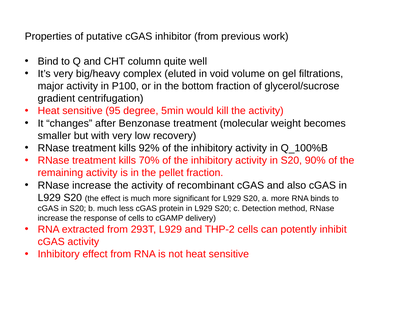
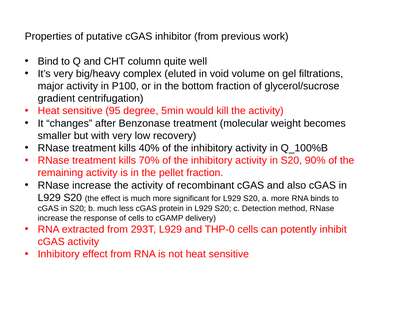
92%: 92% -> 40%
THP-2: THP-2 -> THP-0
